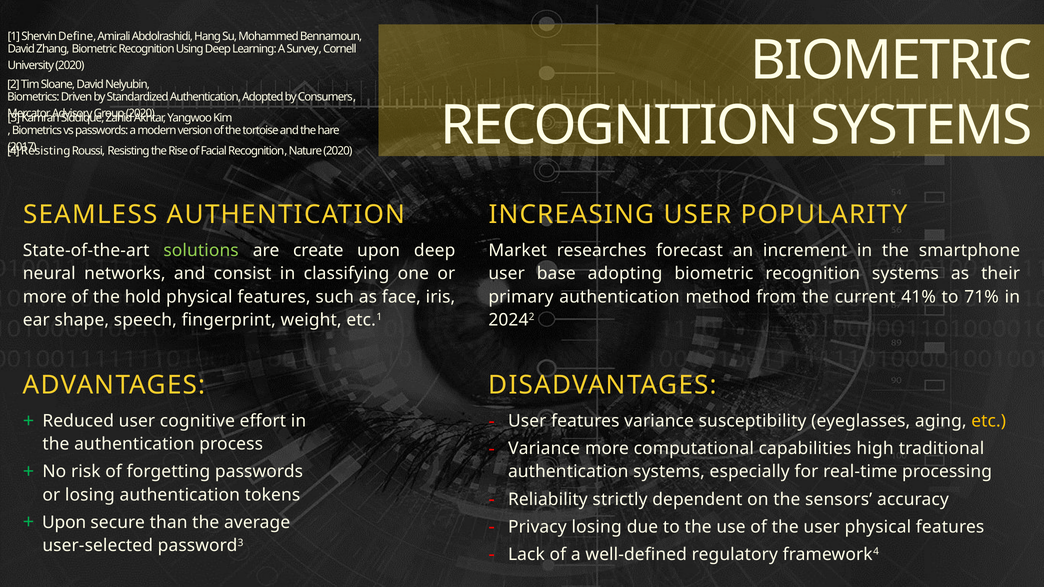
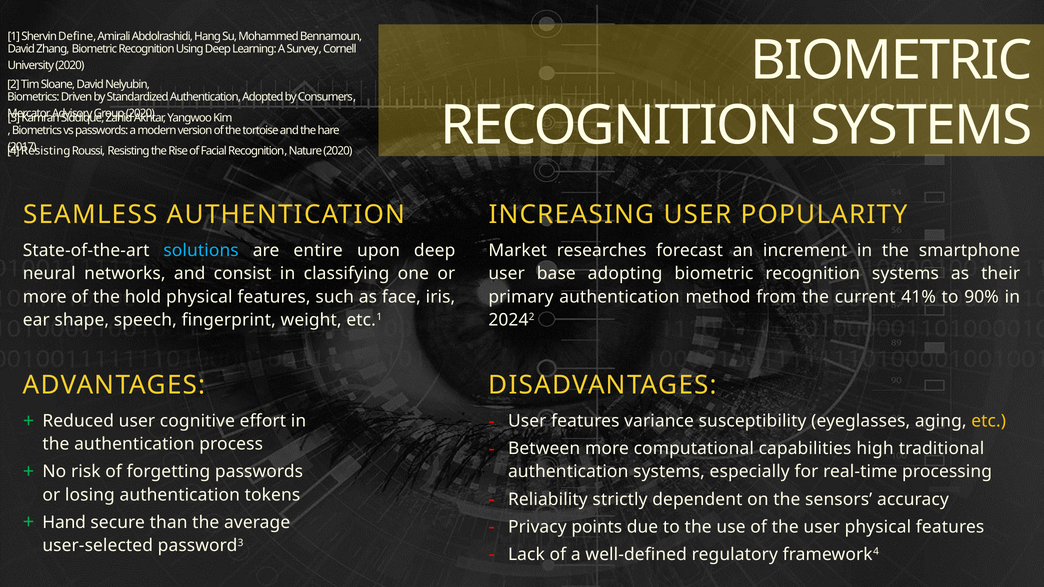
solutions colour: light green -> light blue
create: create -> entire
71%: 71% -> 90%
Variance at (544, 449): Variance -> Between
Upon at (64, 523): Upon -> Hand
Privacy losing: losing -> points
